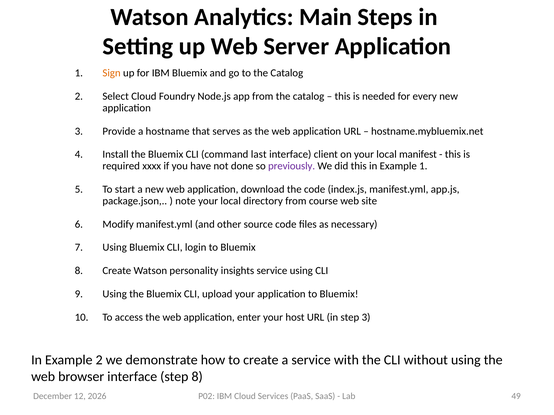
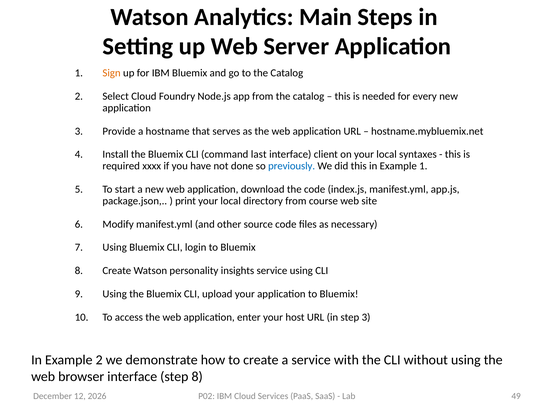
manifest: manifest -> syntaxes
previously colour: purple -> blue
note: note -> print
